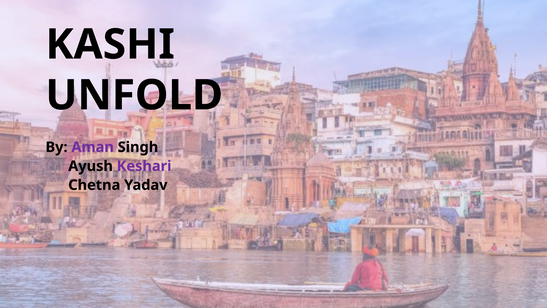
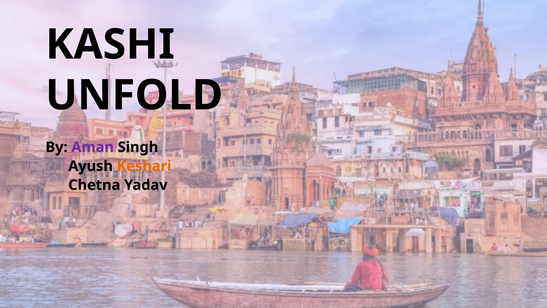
Keshari colour: purple -> orange
